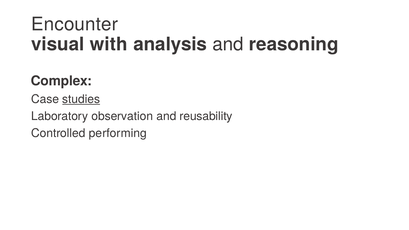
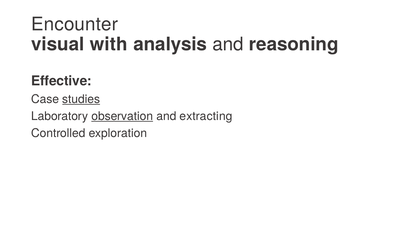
Complex: Complex -> Effective
observation underline: none -> present
reusability: reusability -> extracting
performing: performing -> exploration
